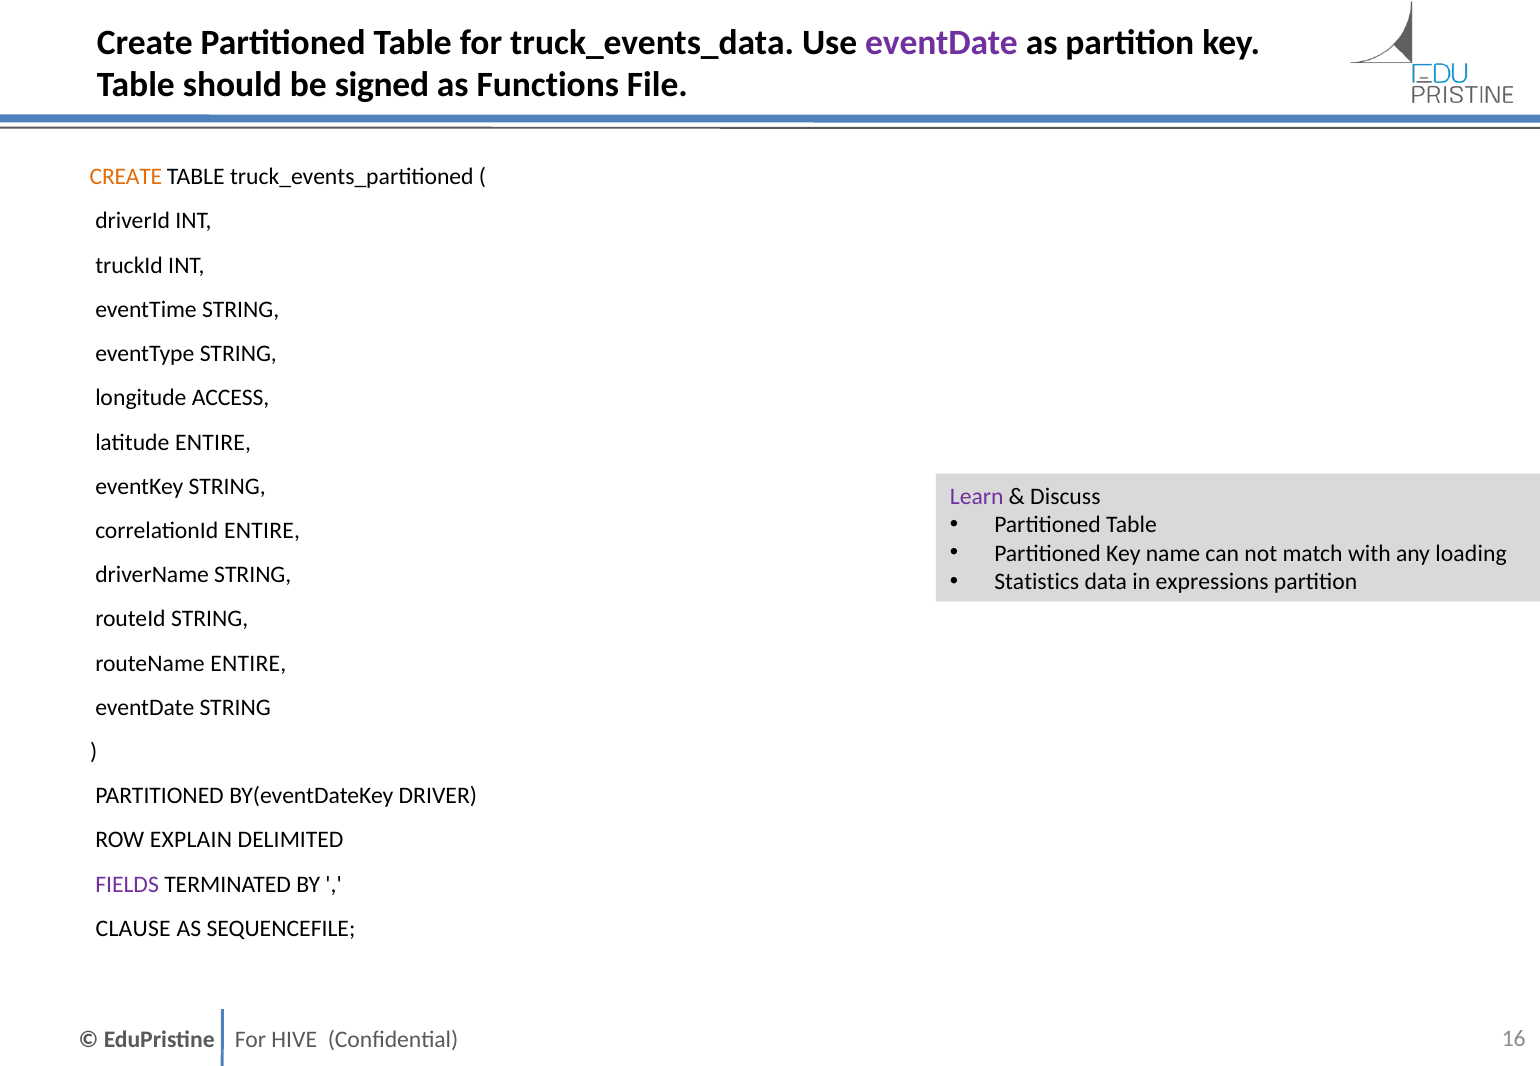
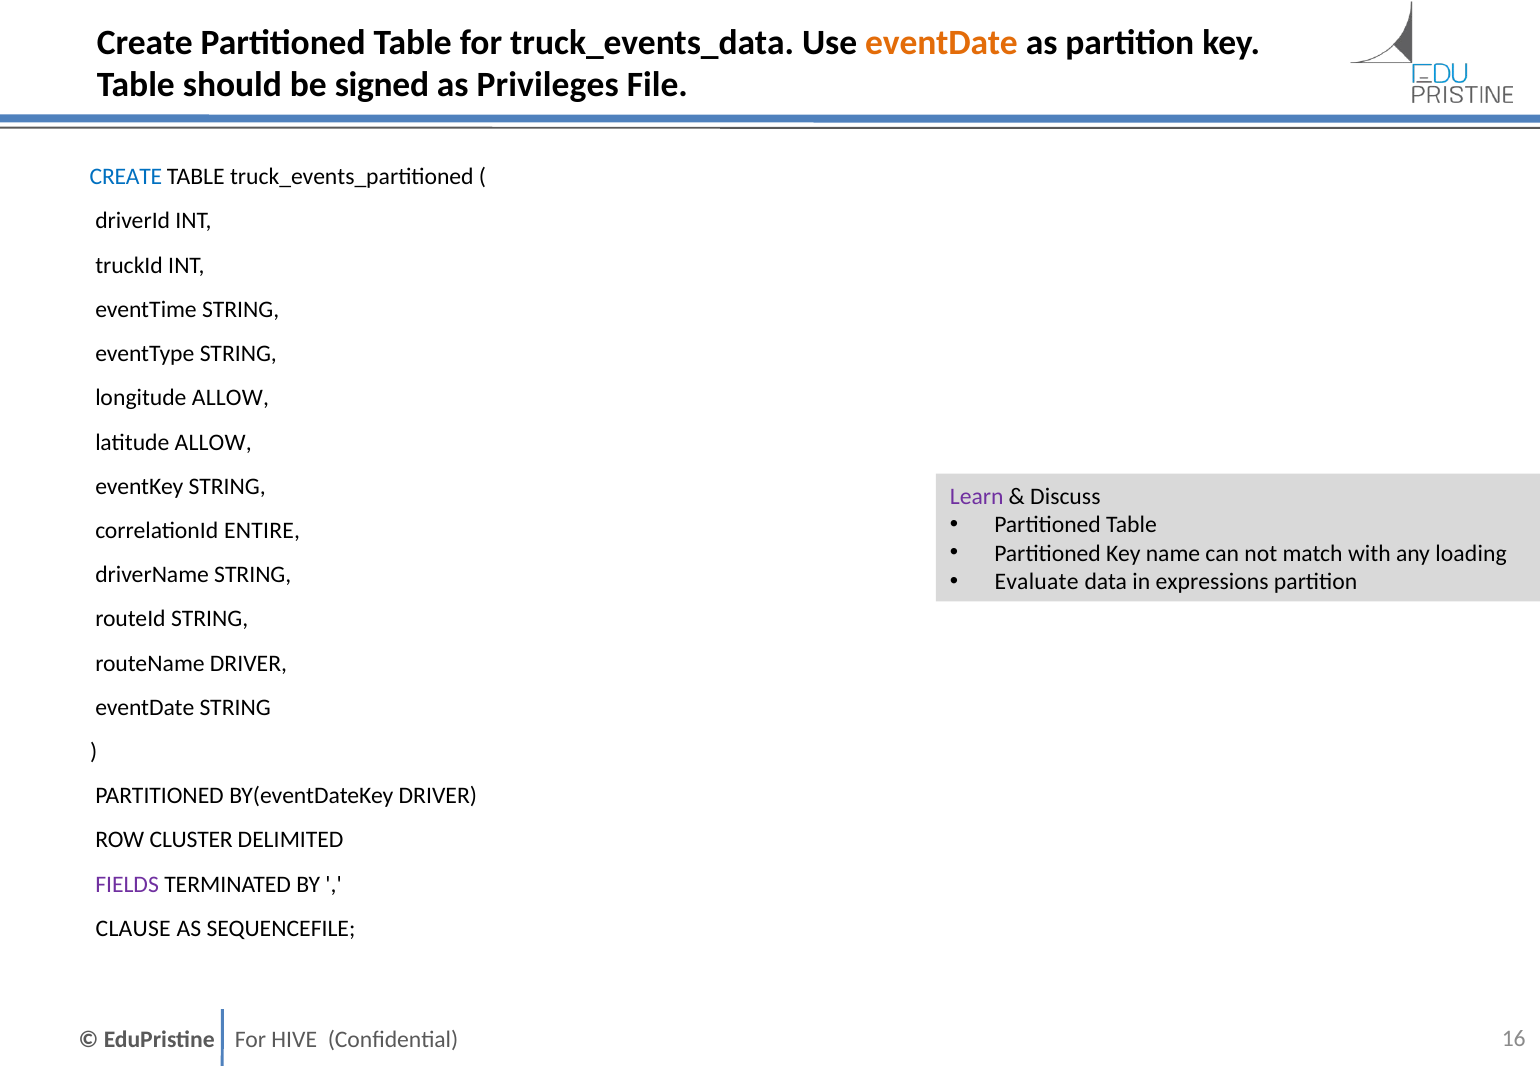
eventDate at (942, 43) colour: purple -> orange
Functions: Functions -> Privileges
CREATE at (126, 177) colour: orange -> blue
longitude ACCESS: ACCESS -> ALLOW
latitude ENTIRE: ENTIRE -> ALLOW
Statistics: Statistics -> Evaluate
routeName ENTIRE: ENTIRE -> DRIVER
EXPLAIN: EXPLAIN -> CLUSTER
